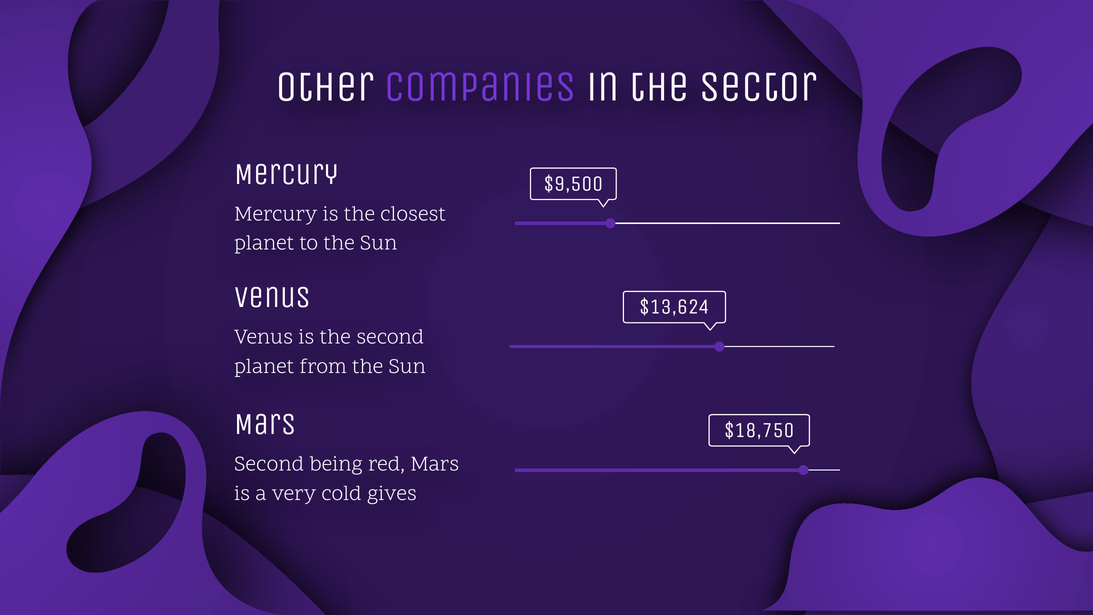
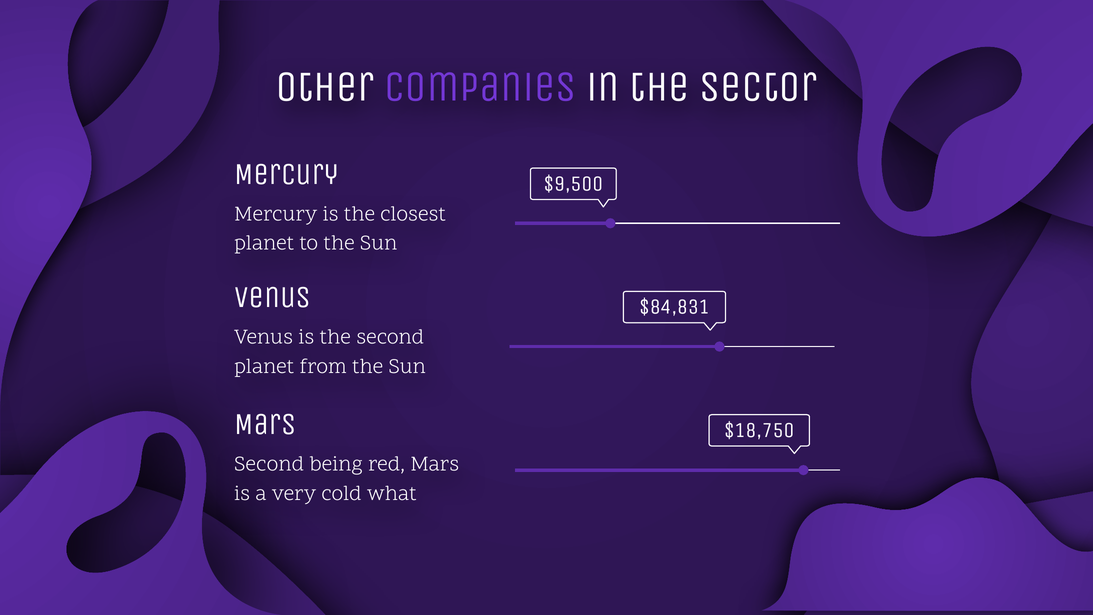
$13,624: $13,624 -> $84,831
gives: gives -> what
